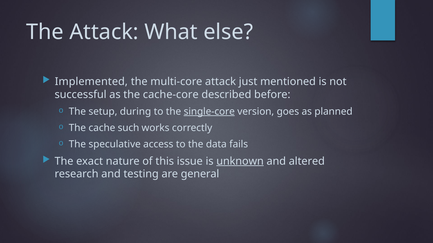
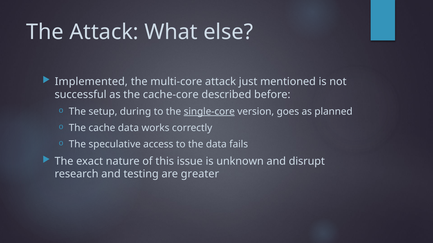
cache such: such -> data
unknown underline: present -> none
altered: altered -> disrupt
general: general -> greater
